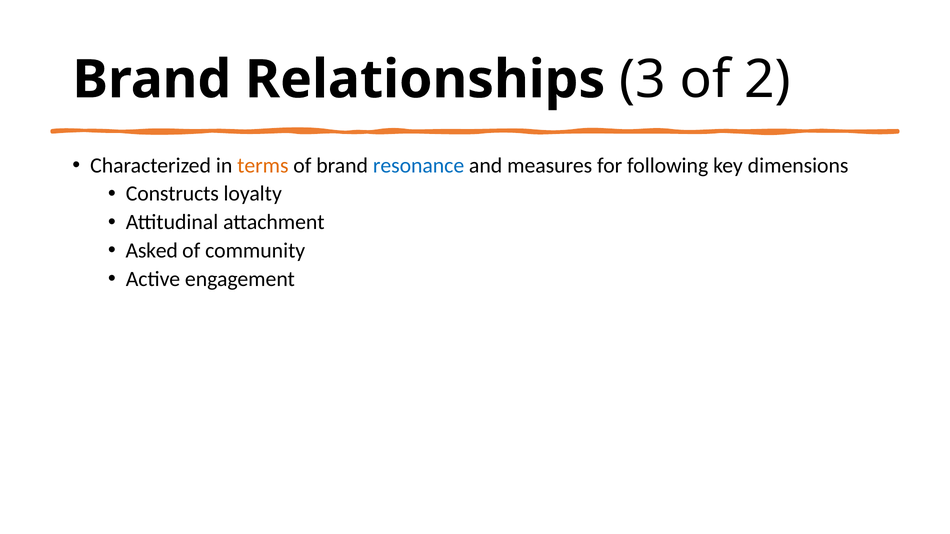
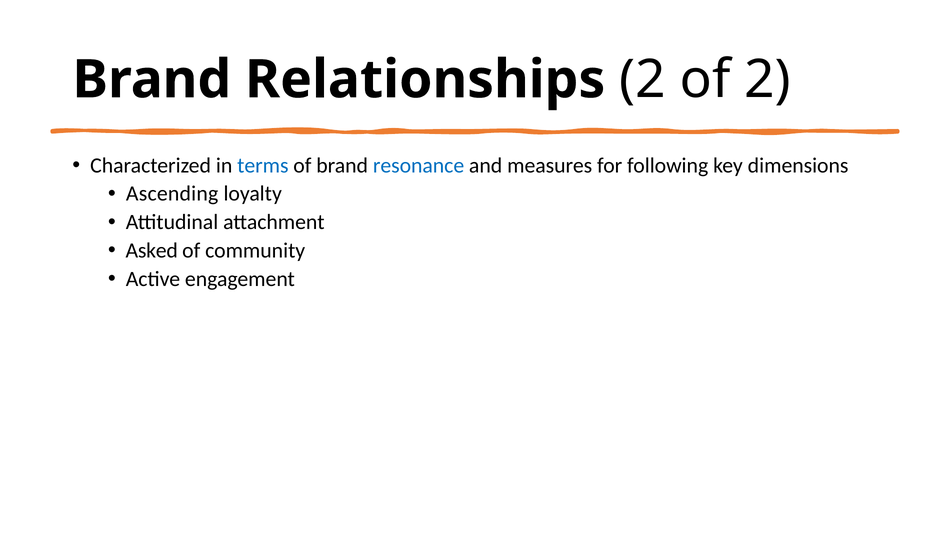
Relationships 3: 3 -> 2
terms colour: orange -> blue
Constructs: Constructs -> Ascending
